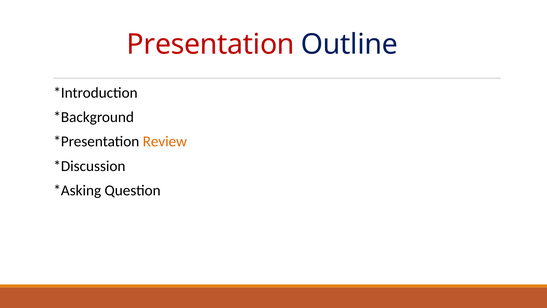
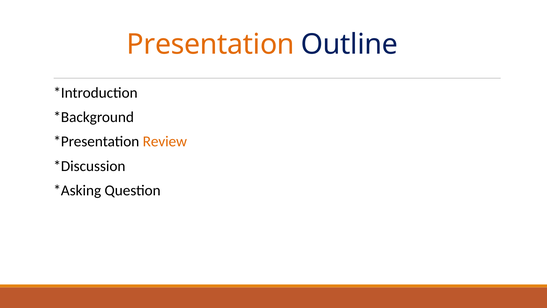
Presentation colour: red -> orange
